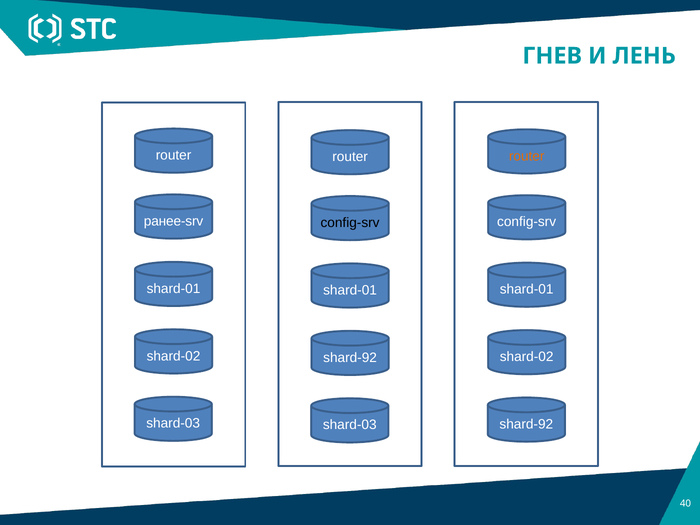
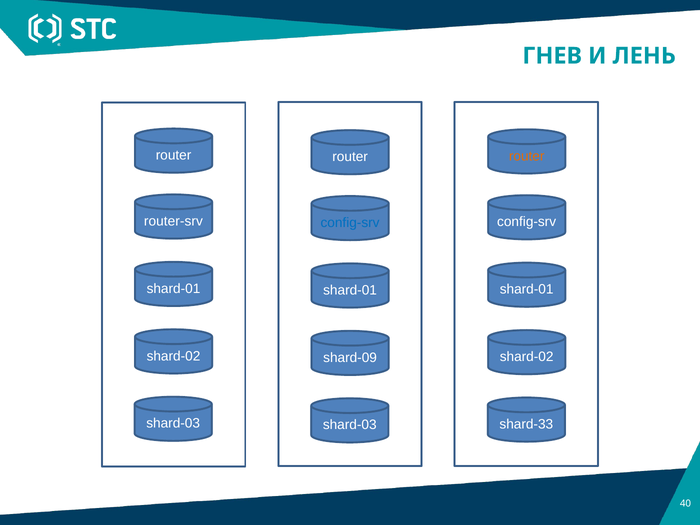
ранее-srv: ранее-srv -> router-srv
config-srv at (350, 223) colour: black -> blue
shard-92 at (350, 358): shard-92 -> shard-09
shard-92 at (526, 424): shard-92 -> shard-33
